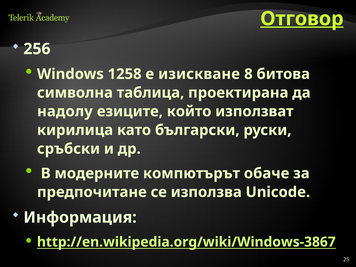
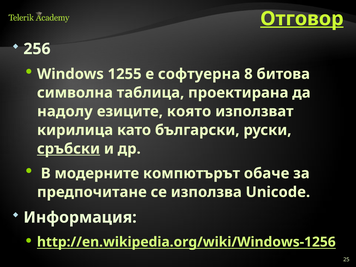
1258: 1258 -> 1255
изискване: изискване -> софтуерна
който: който -> която
сръбски underline: none -> present
http://en.wikipedia.org/wiki/Windows-3867: http://en.wikipedia.org/wiki/Windows-3867 -> http://en.wikipedia.org/wiki/Windows-1256
